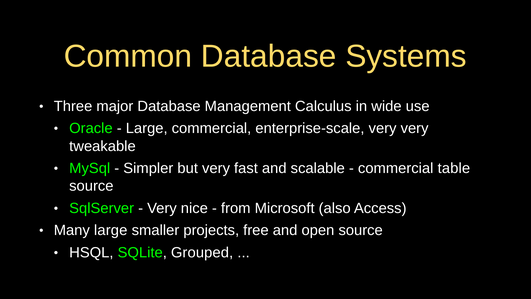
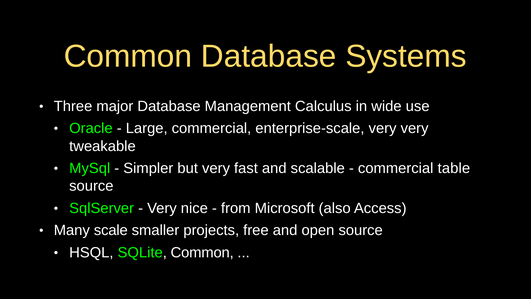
Many large: large -> scale
SQLite Grouped: Grouped -> Common
